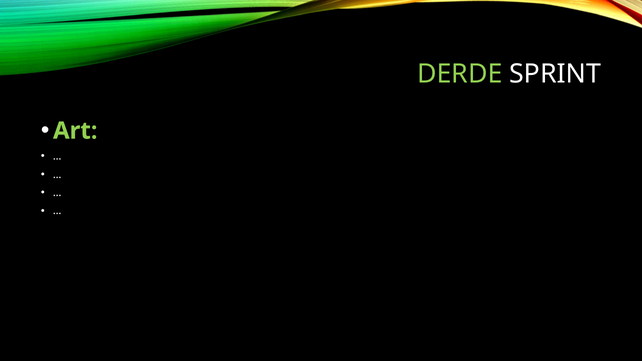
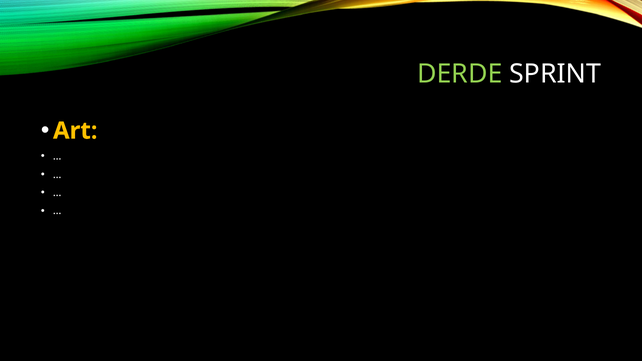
Art colour: light green -> yellow
